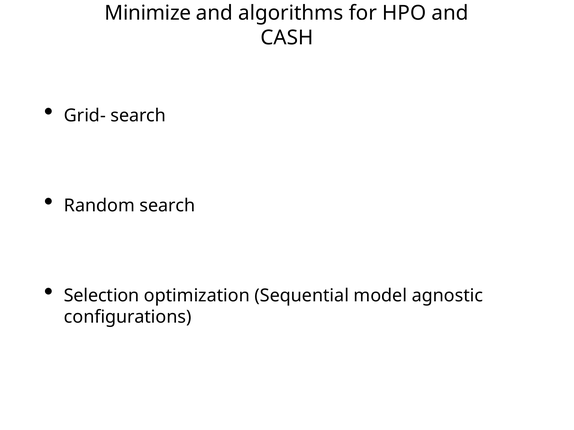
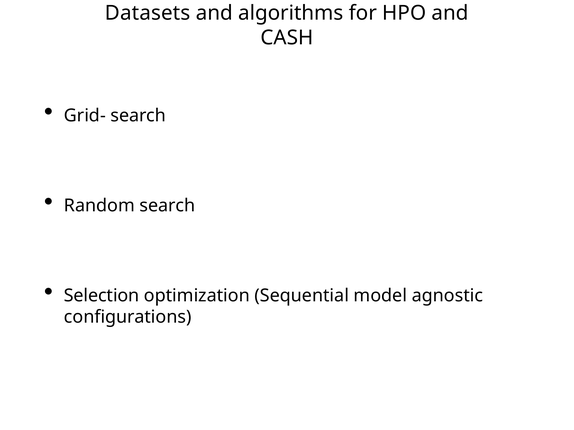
Minimize: Minimize -> Datasets
